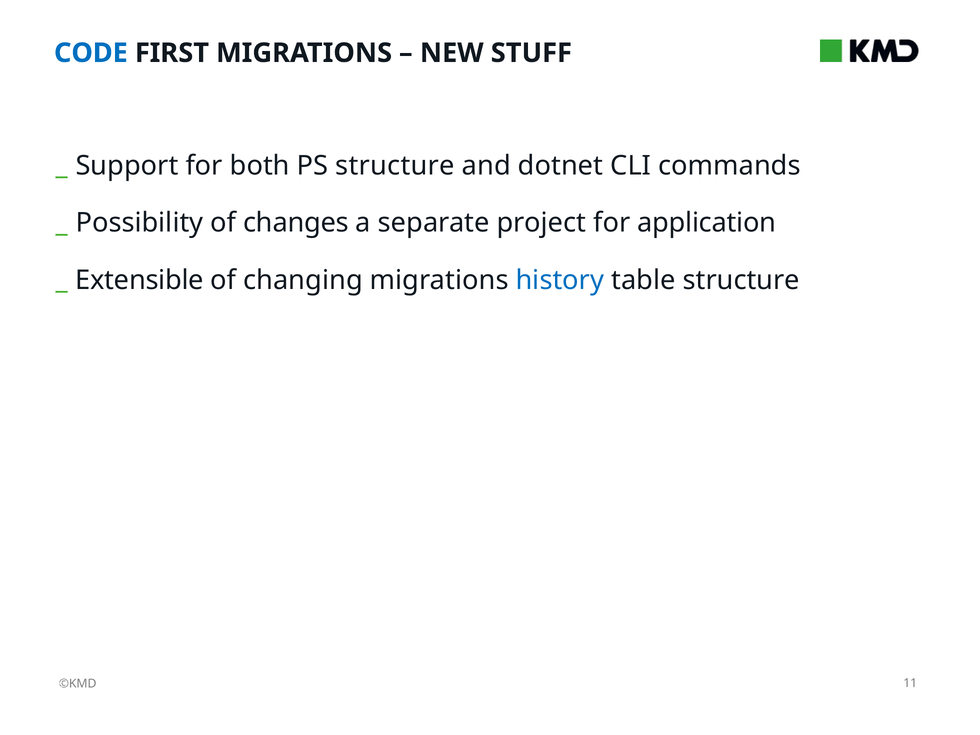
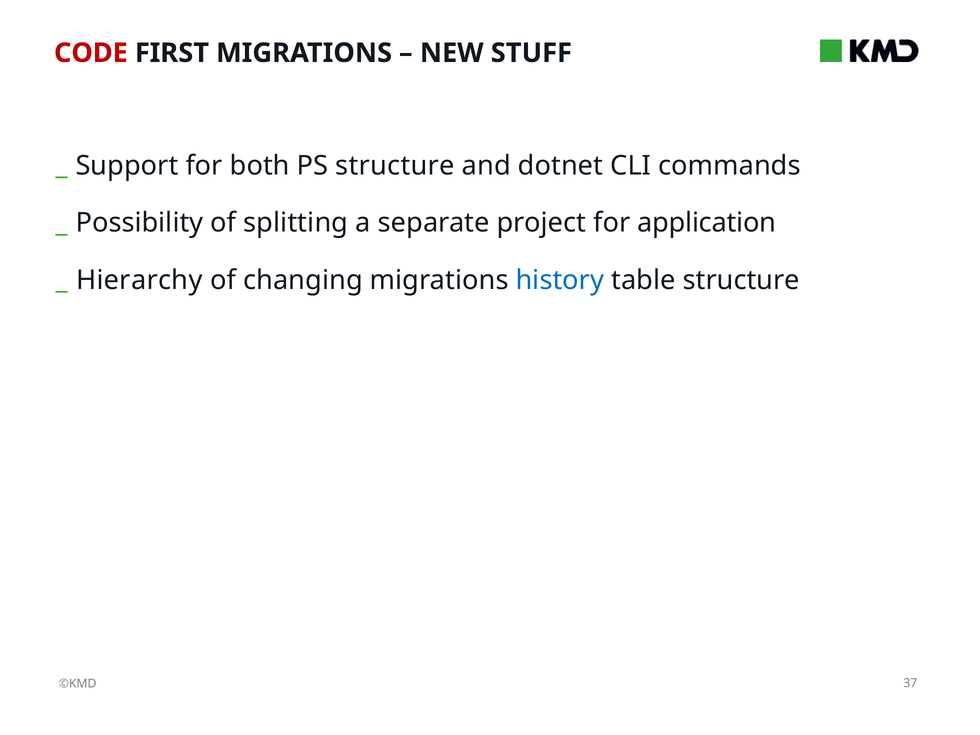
CODE colour: blue -> red
changes: changes -> splitting
Extensible: Extensible -> Hierarchy
11: 11 -> 37
